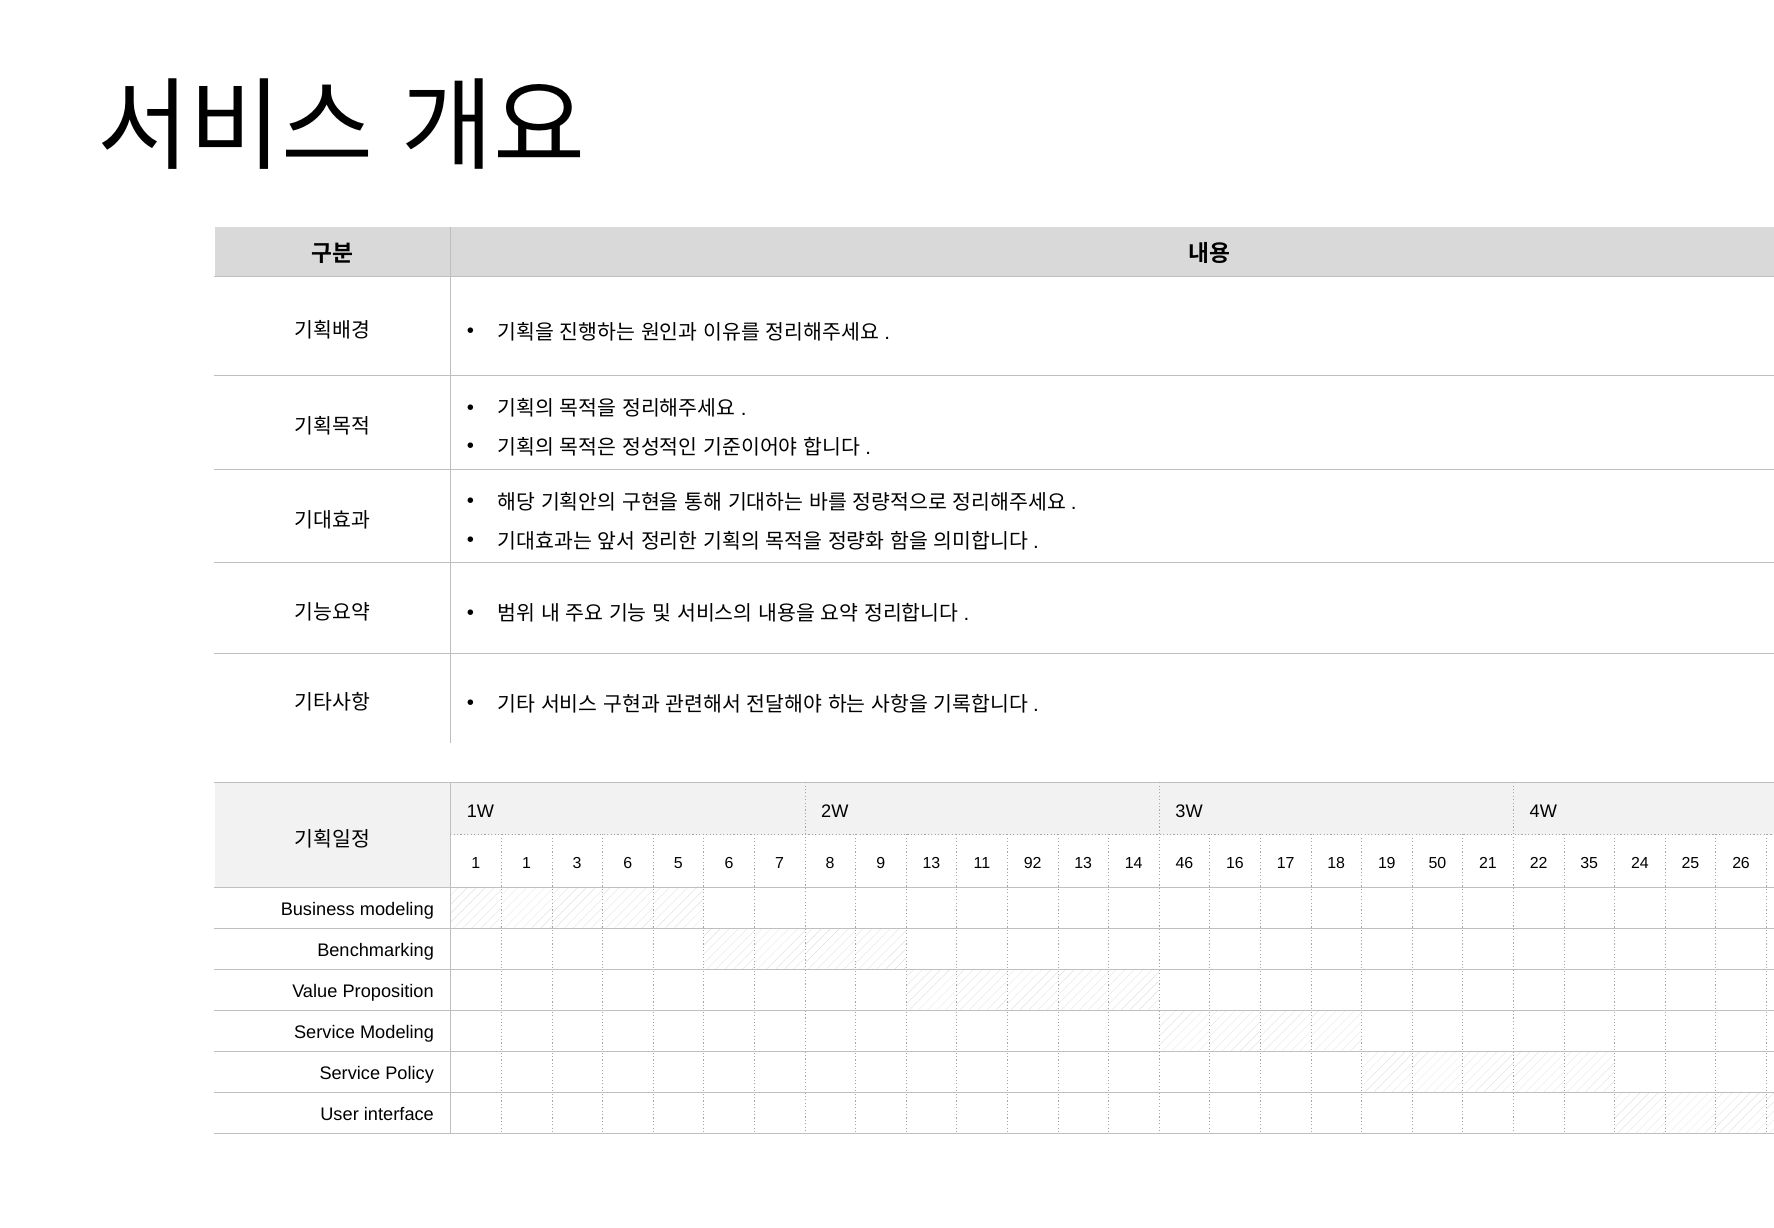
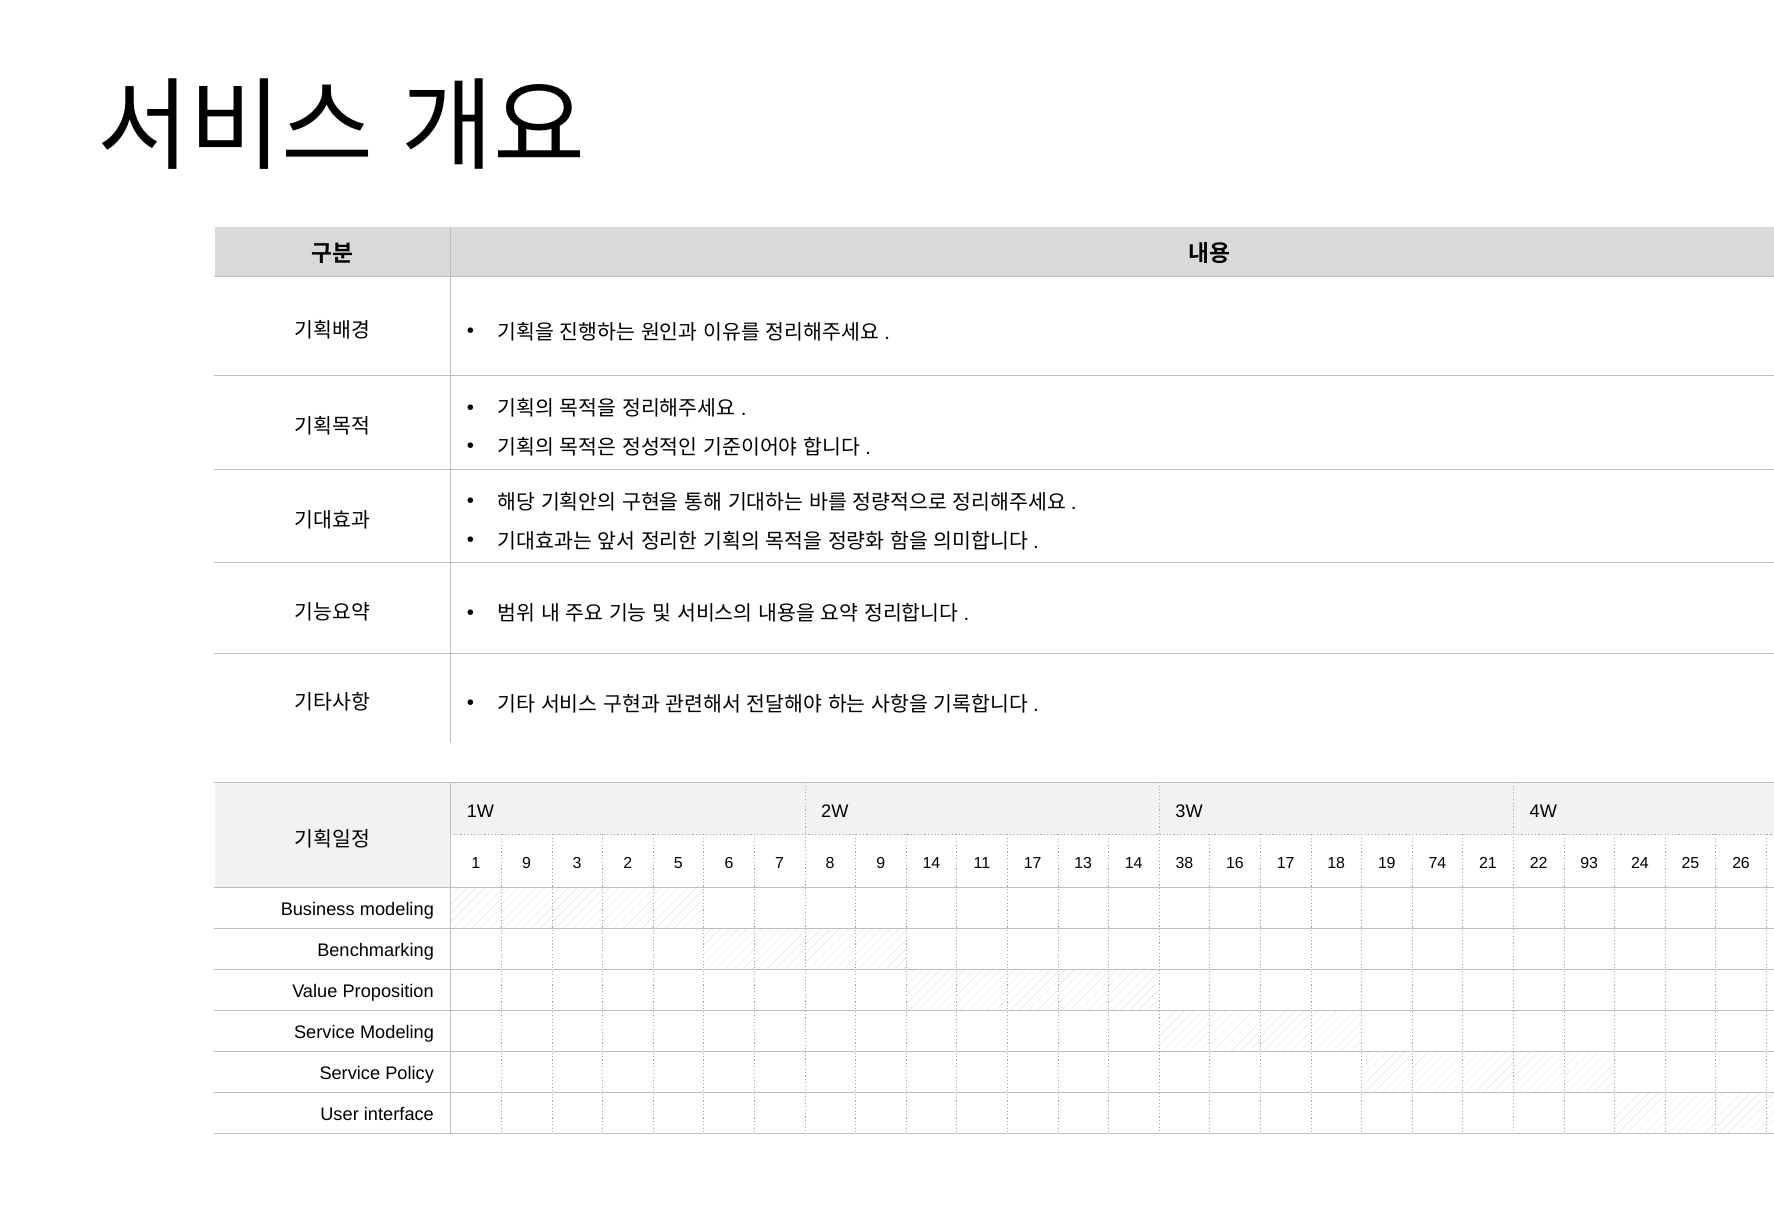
1 1: 1 -> 9
3 6: 6 -> 2
9 13: 13 -> 14
11 92: 92 -> 17
46: 46 -> 38
50: 50 -> 74
35: 35 -> 93
